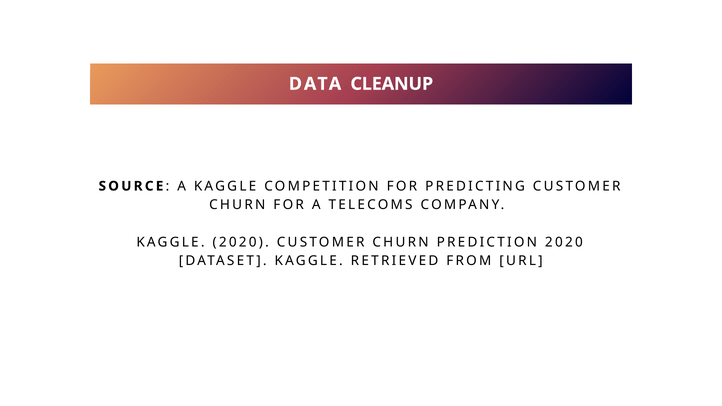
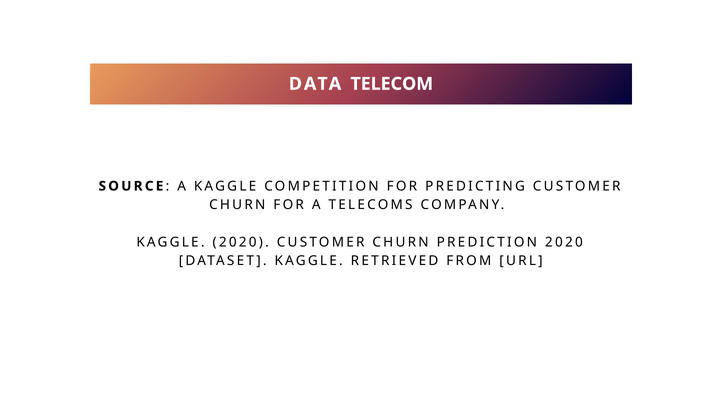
CLEANUP: CLEANUP -> TELECOM
